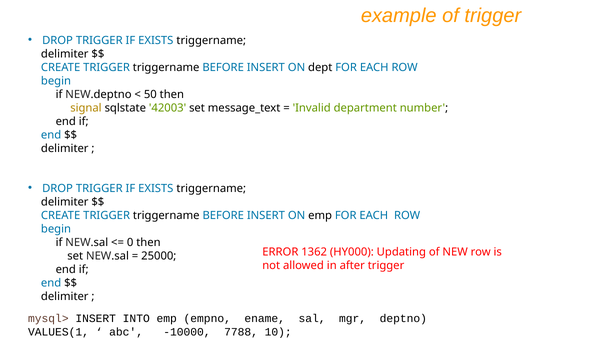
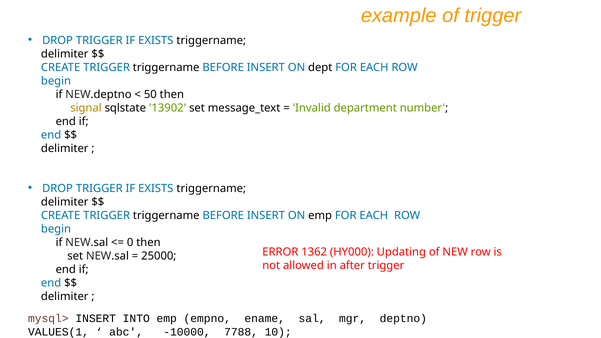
42003: 42003 -> 13902
